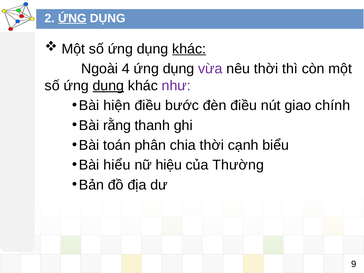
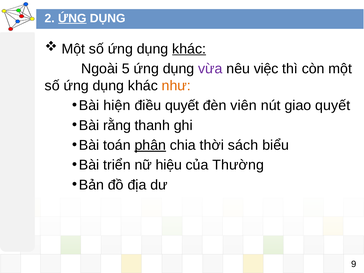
4: 4 -> 5
nêu thời: thời -> việc
dụng at (108, 86) underline: present -> none
như colour: purple -> orange
điều bước: bước -> quyết
đèn điều: điều -> viên
giao chính: chính -> quyết
phân underline: none -> present
cạnh: cạnh -> sách
hiểu: hiểu -> triển
